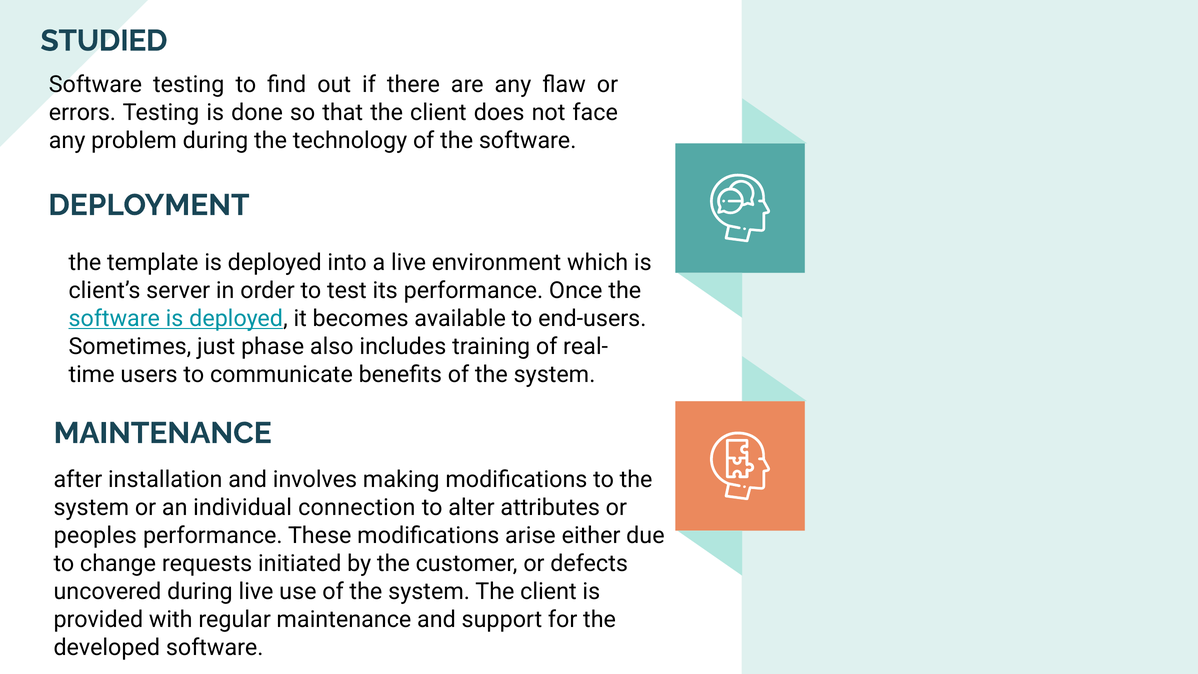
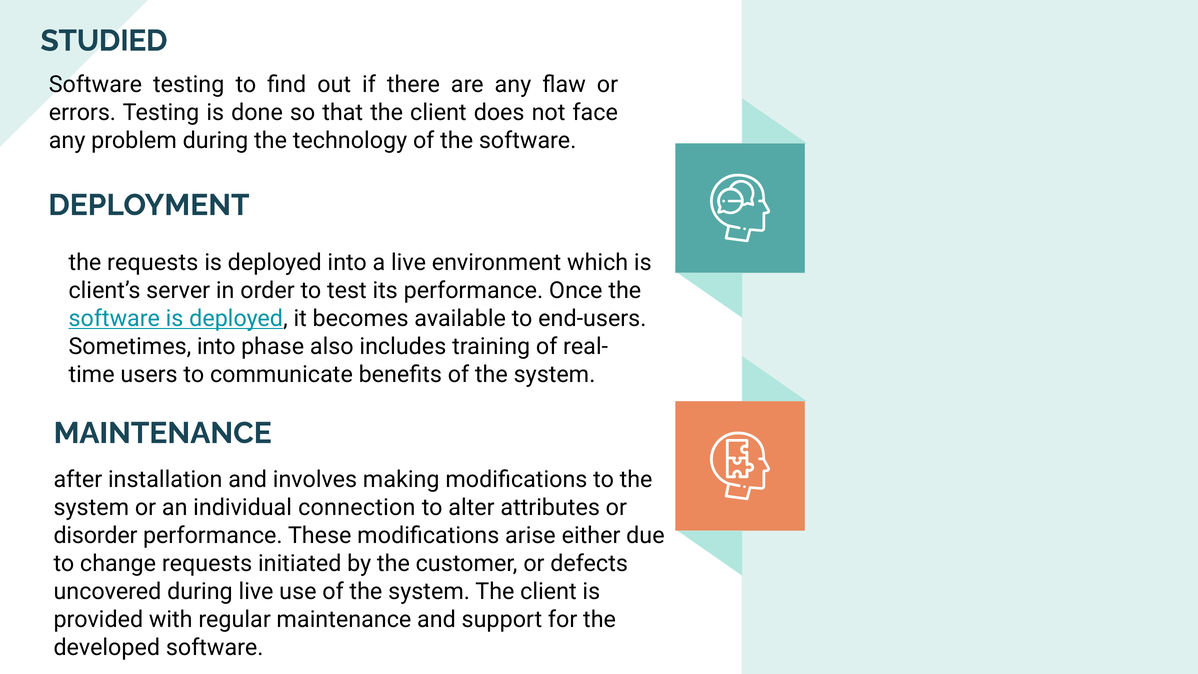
the template: template -> requests
Sometimes just: just -> into
peoples: peoples -> disorder
